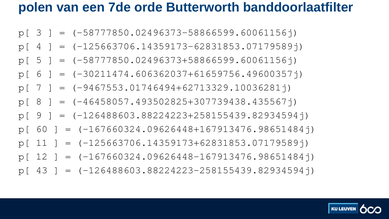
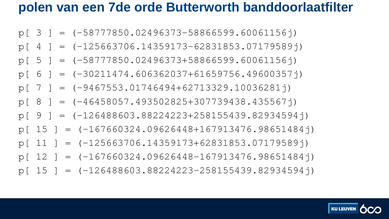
60 at (42, 129): 60 -> 15
43 at (42, 170): 43 -> 15
